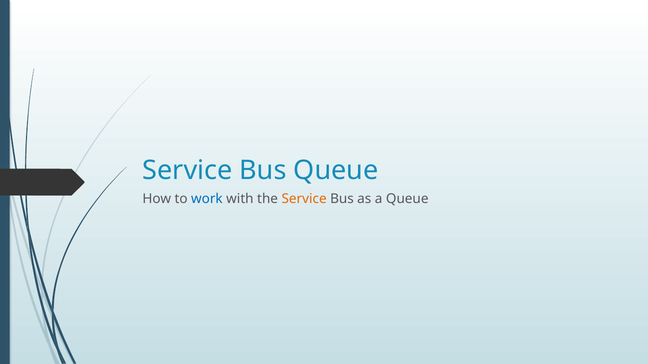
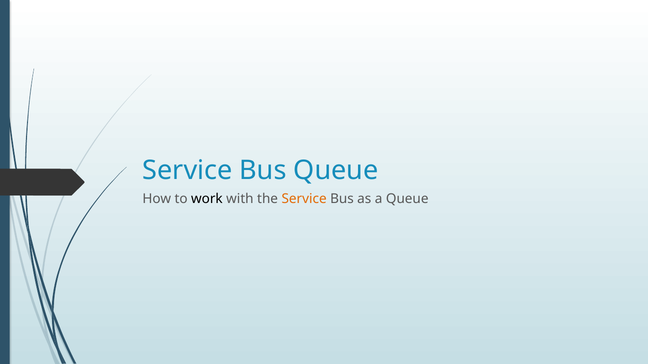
work colour: blue -> black
